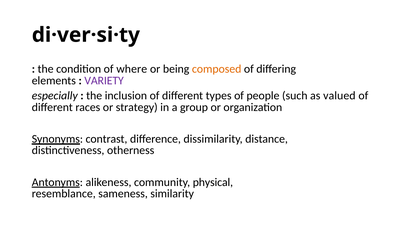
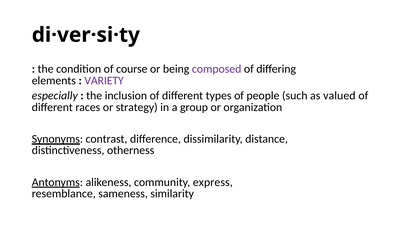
where: where -> course
composed colour: orange -> purple
physical: physical -> express
